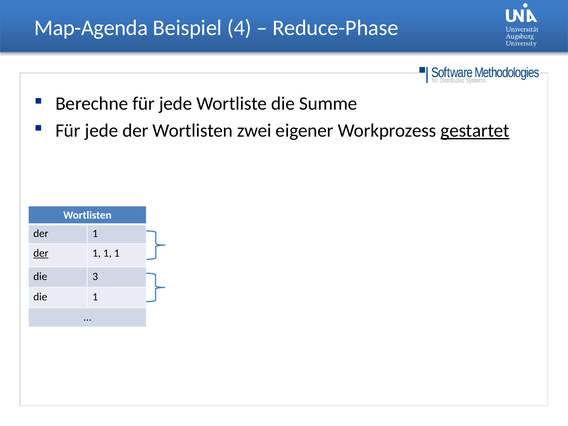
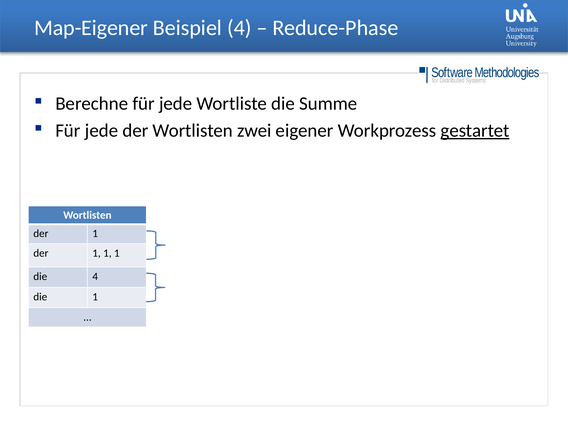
Map-Agenda: Map-Agenda -> Map-Eigener
der at (41, 253) underline: present -> none
die 3: 3 -> 4
